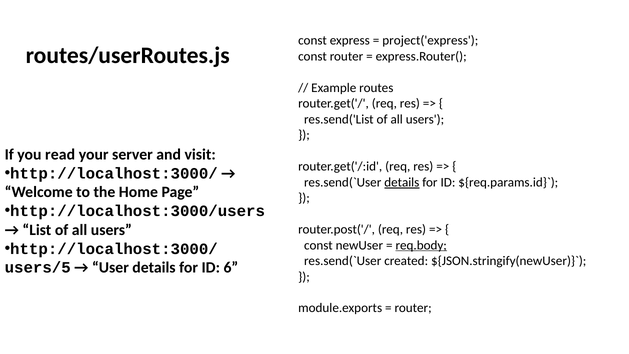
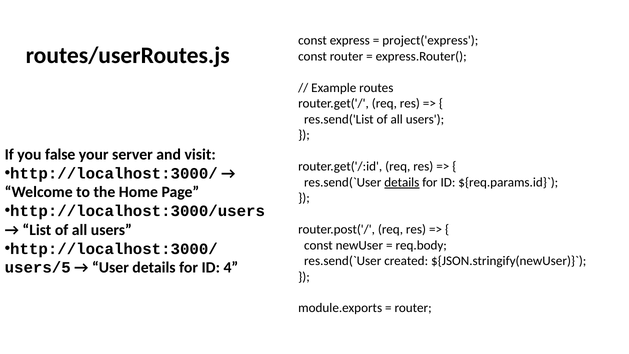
read: read -> false
req.body underline: present -> none
6: 6 -> 4
